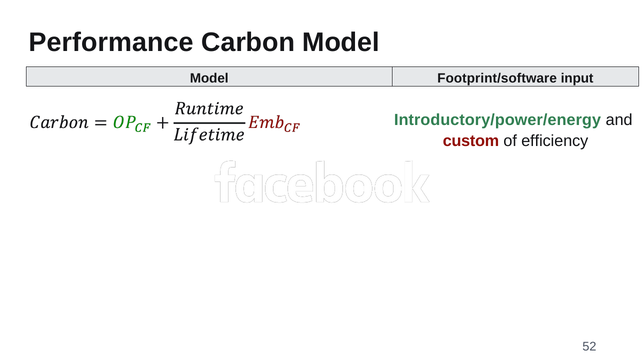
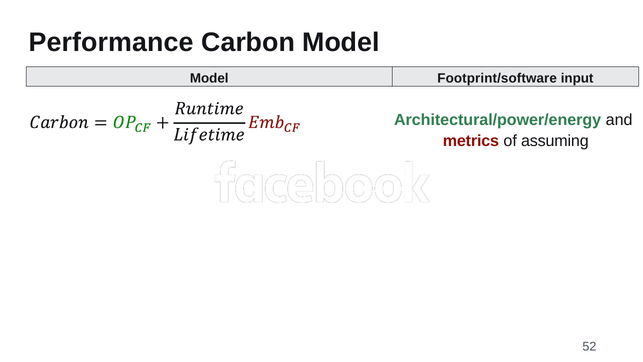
Introductory/power/energy: Introductory/power/energy -> Architectural/power/energy
custom: custom -> metrics
efficiency: efficiency -> assuming
